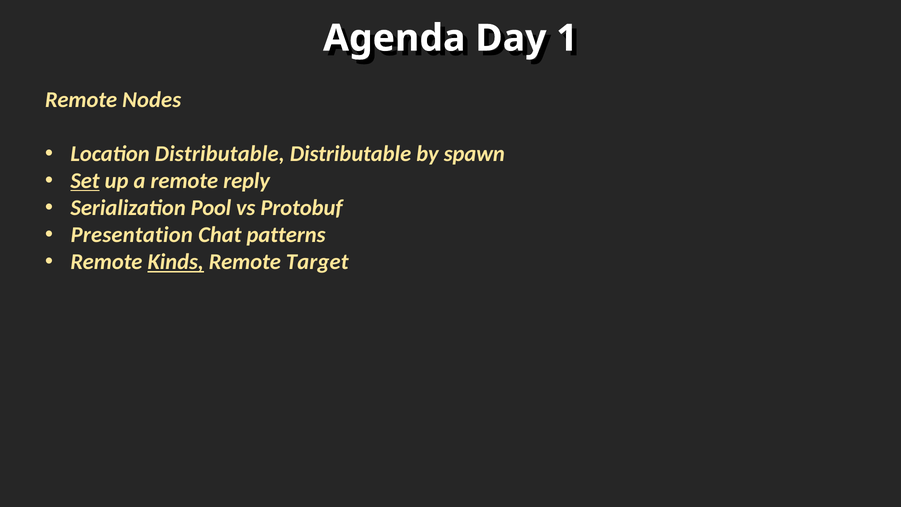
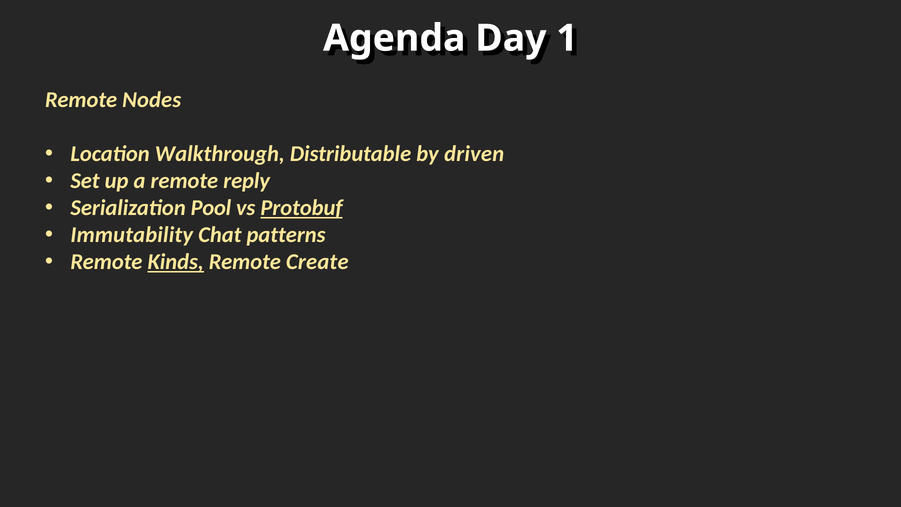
Location Distributable: Distributable -> Walkthrough
spawn: spawn -> driven
Set underline: present -> none
Protobuf underline: none -> present
Presentation: Presentation -> Immutability
Target: Target -> Create
